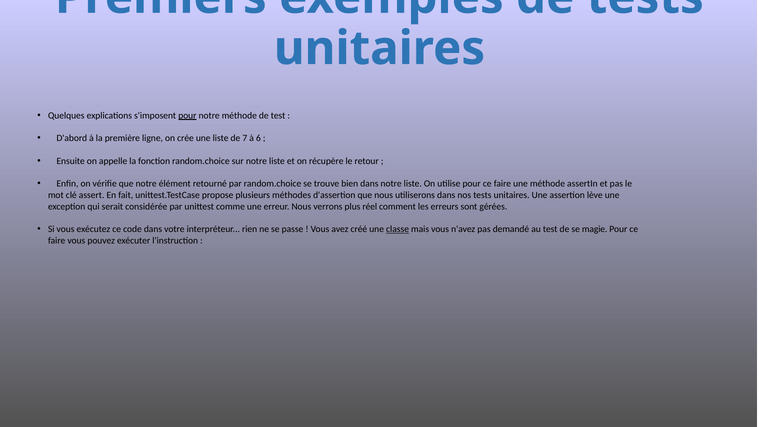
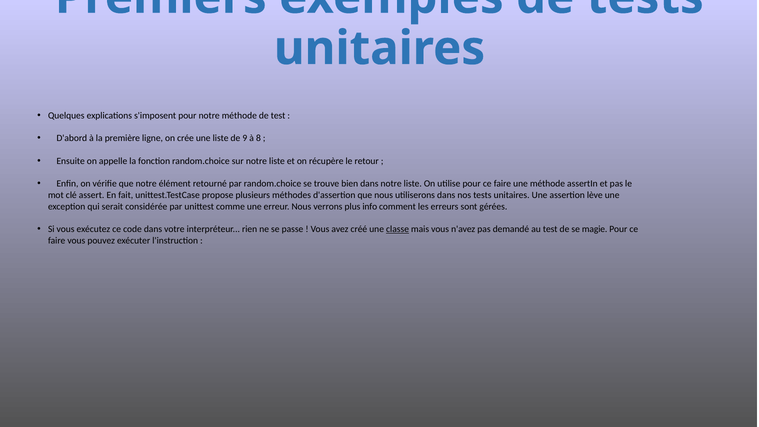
pour at (187, 115) underline: present -> none
7: 7 -> 9
6: 6 -> 8
réel: réel -> info
